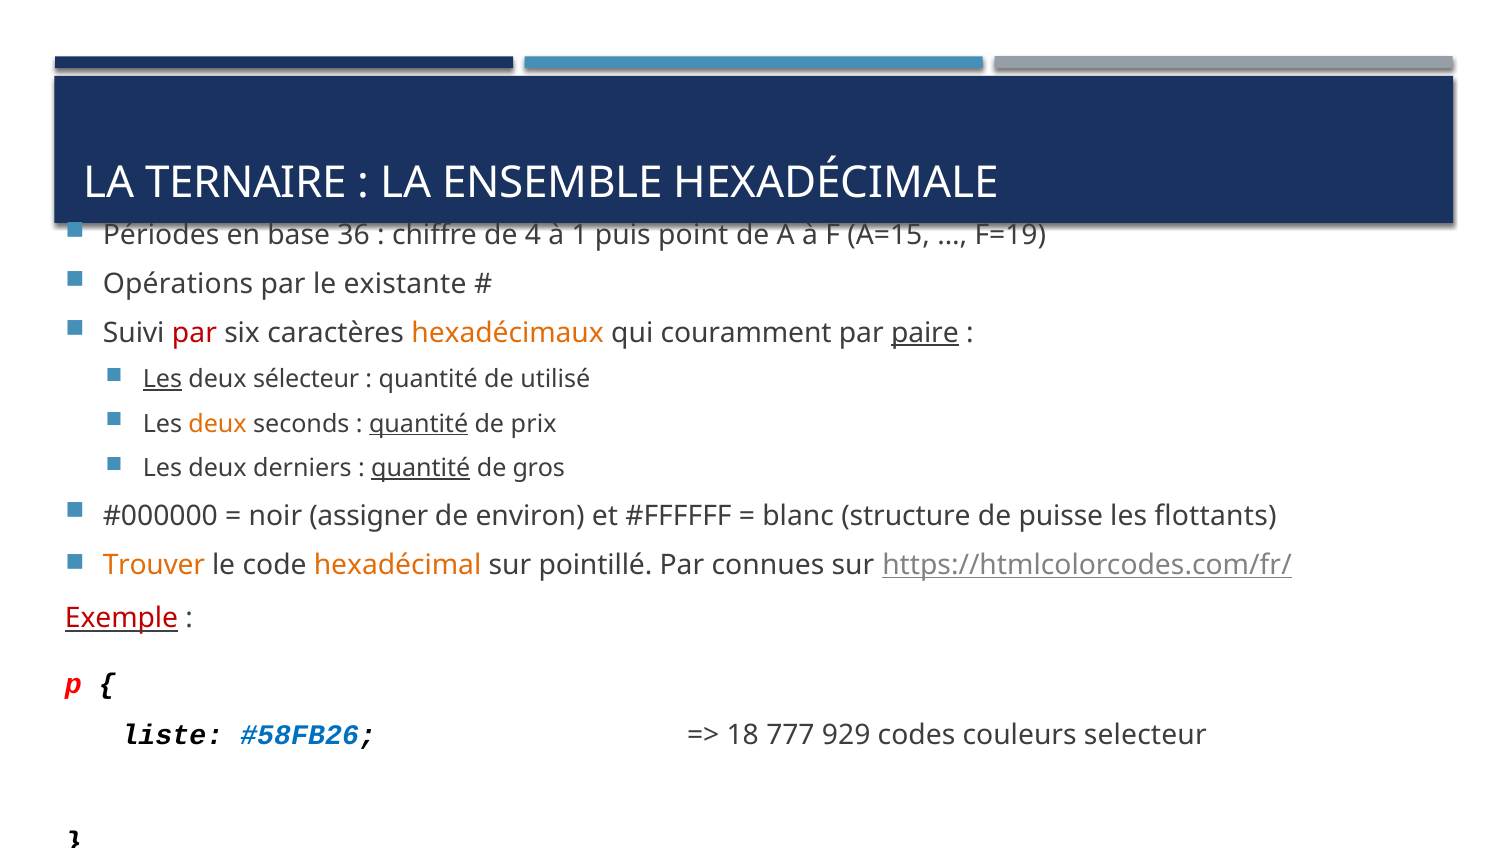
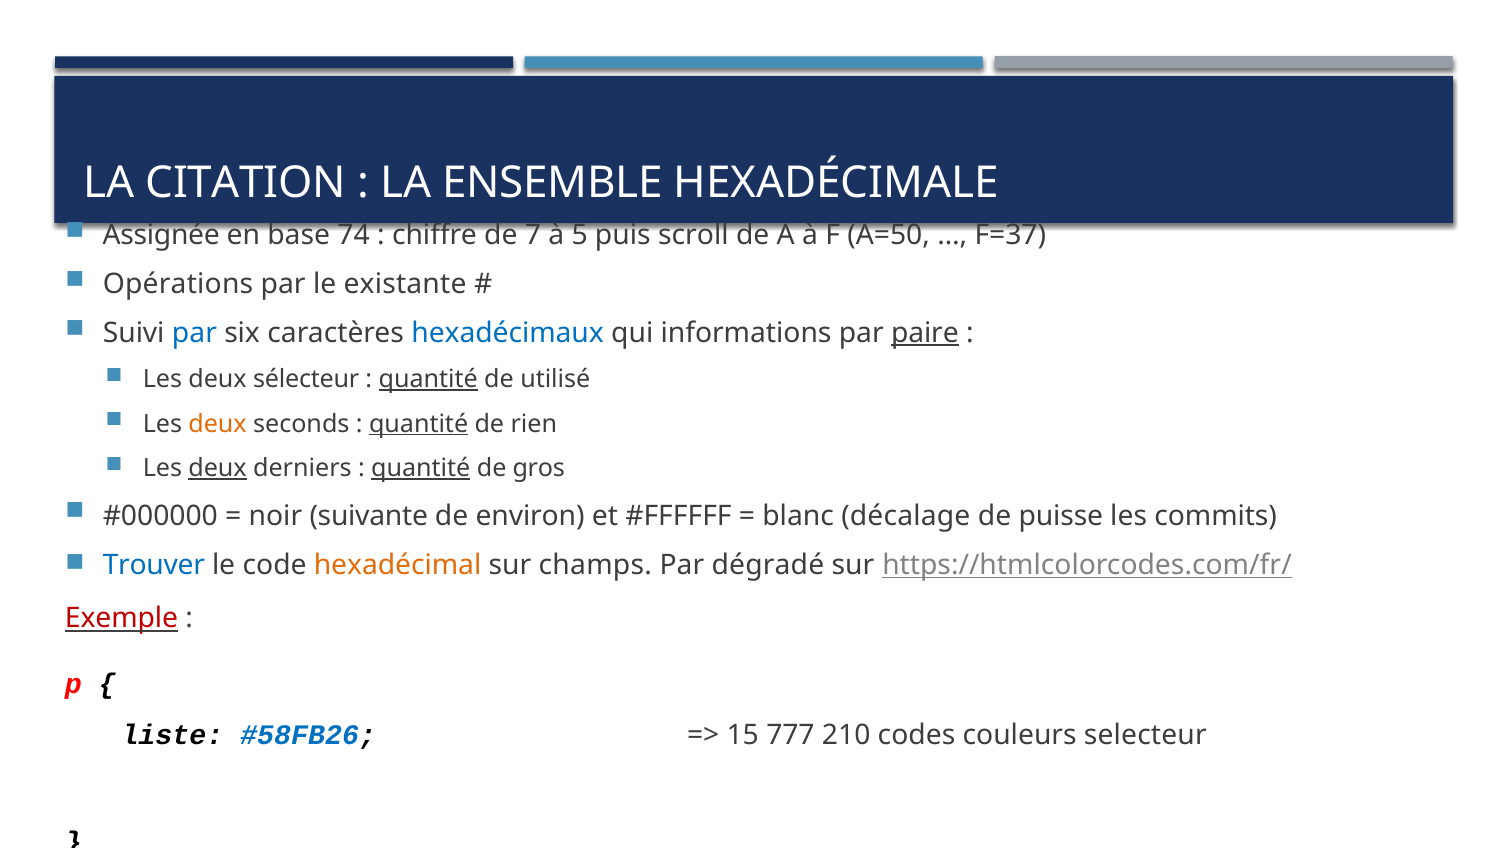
TERNAIRE: TERNAIRE -> CITATION
Périodes: Périodes -> Assignée
36: 36 -> 74
4: 4 -> 7
1: 1 -> 5
point: point -> scroll
A=15: A=15 -> A=50
F=19: F=19 -> F=37
par at (194, 333) colour: red -> blue
hexadécimaux colour: orange -> blue
couramment: couramment -> informations
Les at (162, 379) underline: present -> none
quantité at (428, 379) underline: none -> present
prix: prix -> rien
deux at (218, 468) underline: none -> present
assigner: assigner -> suivante
structure: structure -> décalage
flottants: flottants -> commits
Trouver colour: orange -> blue
pointillé: pointillé -> champs
connues: connues -> dégradé
18: 18 -> 15
929: 929 -> 210
